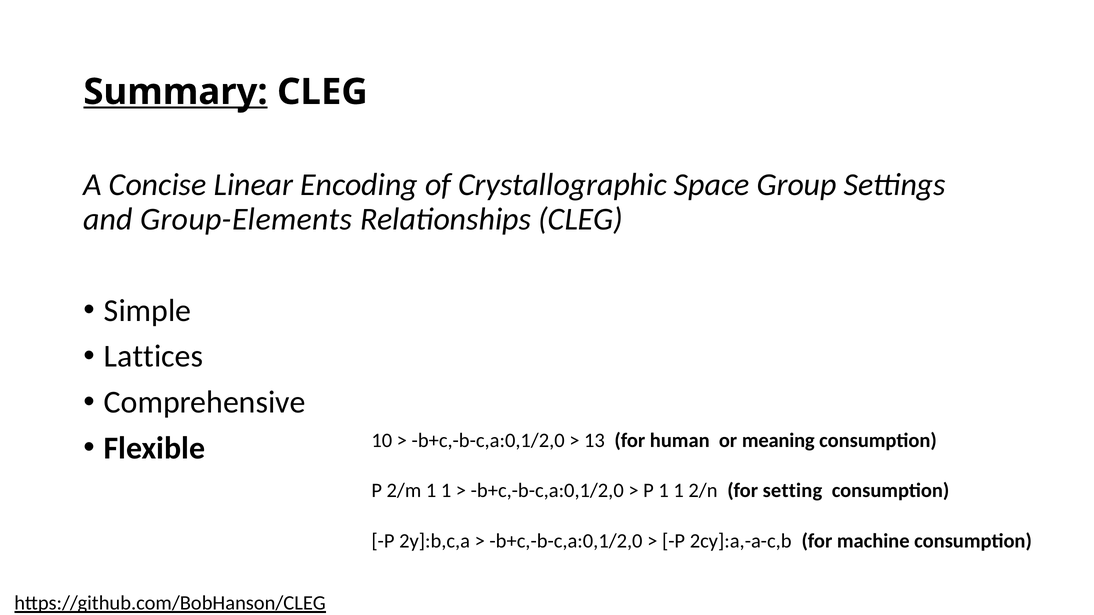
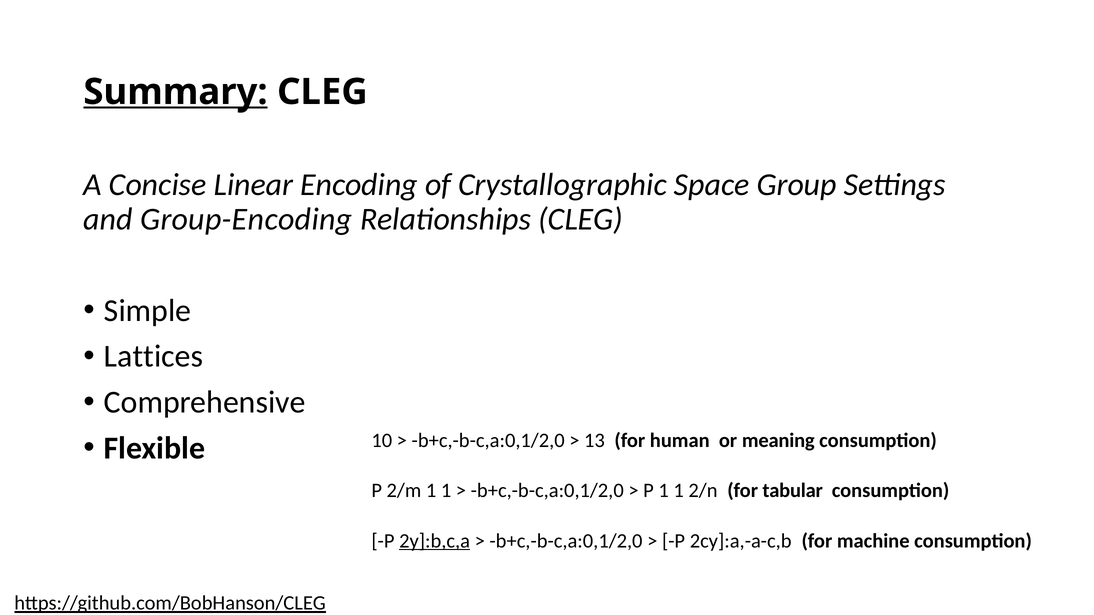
Group-Elements: Group-Elements -> Group-Encoding
setting: setting -> tabular
2y]:b,c,a underline: none -> present
